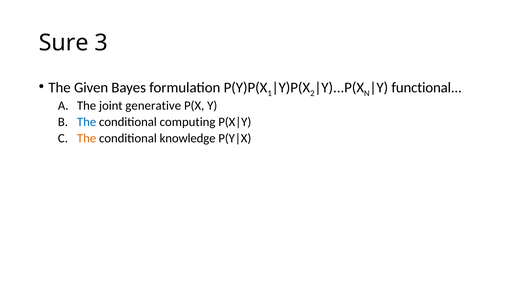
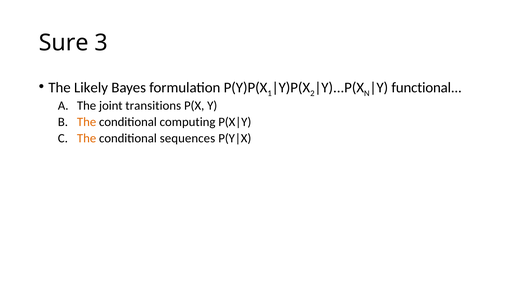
Given: Given -> Likely
generative: generative -> transitions
The at (87, 122) colour: blue -> orange
knowledge: knowledge -> sequences
